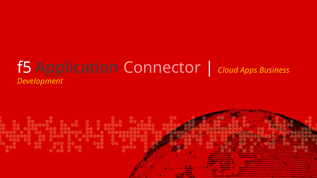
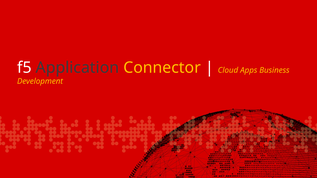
Connector colour: pink -> yellow
